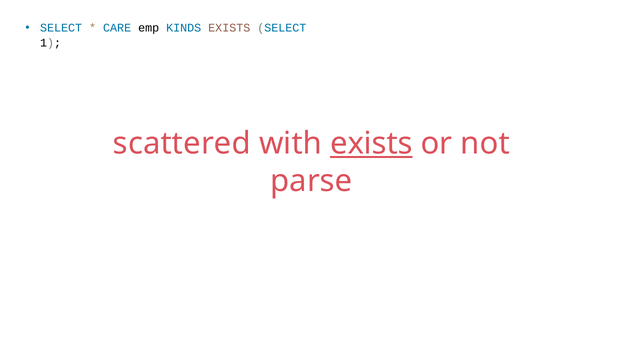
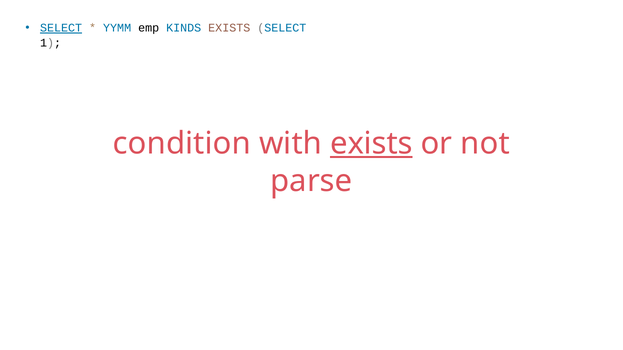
SELECT at (61, 28) underline: none -> present
CARE: CARE -> YYMM
scattered: scattered -> condition
